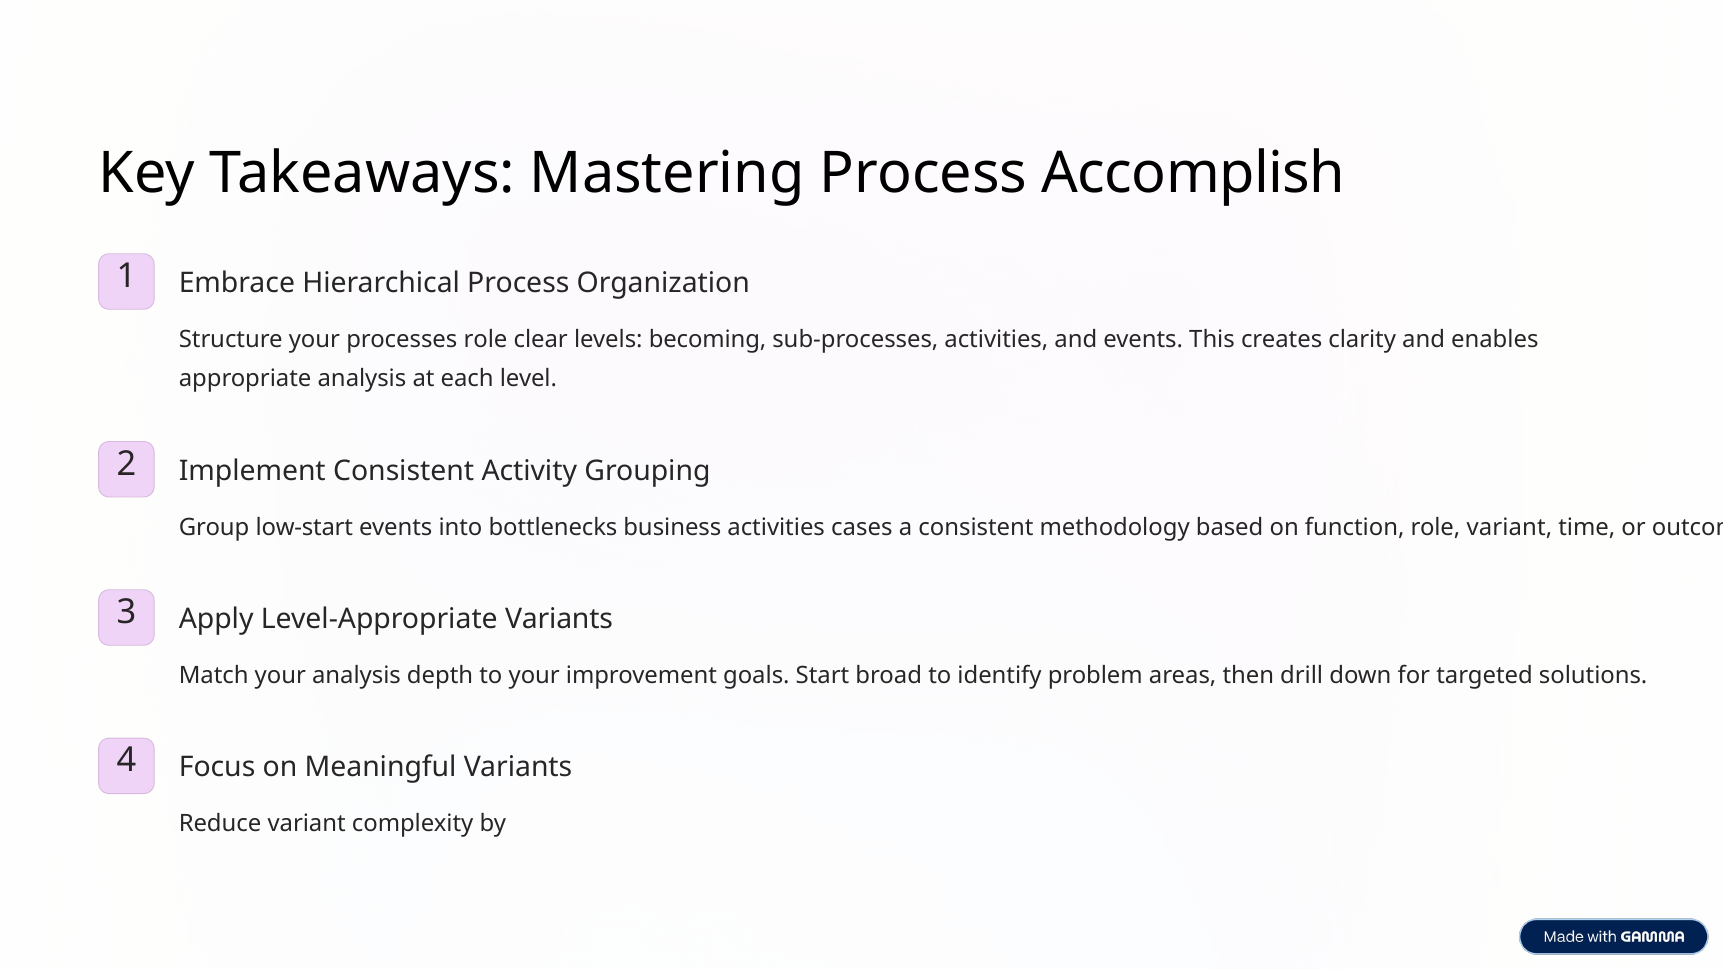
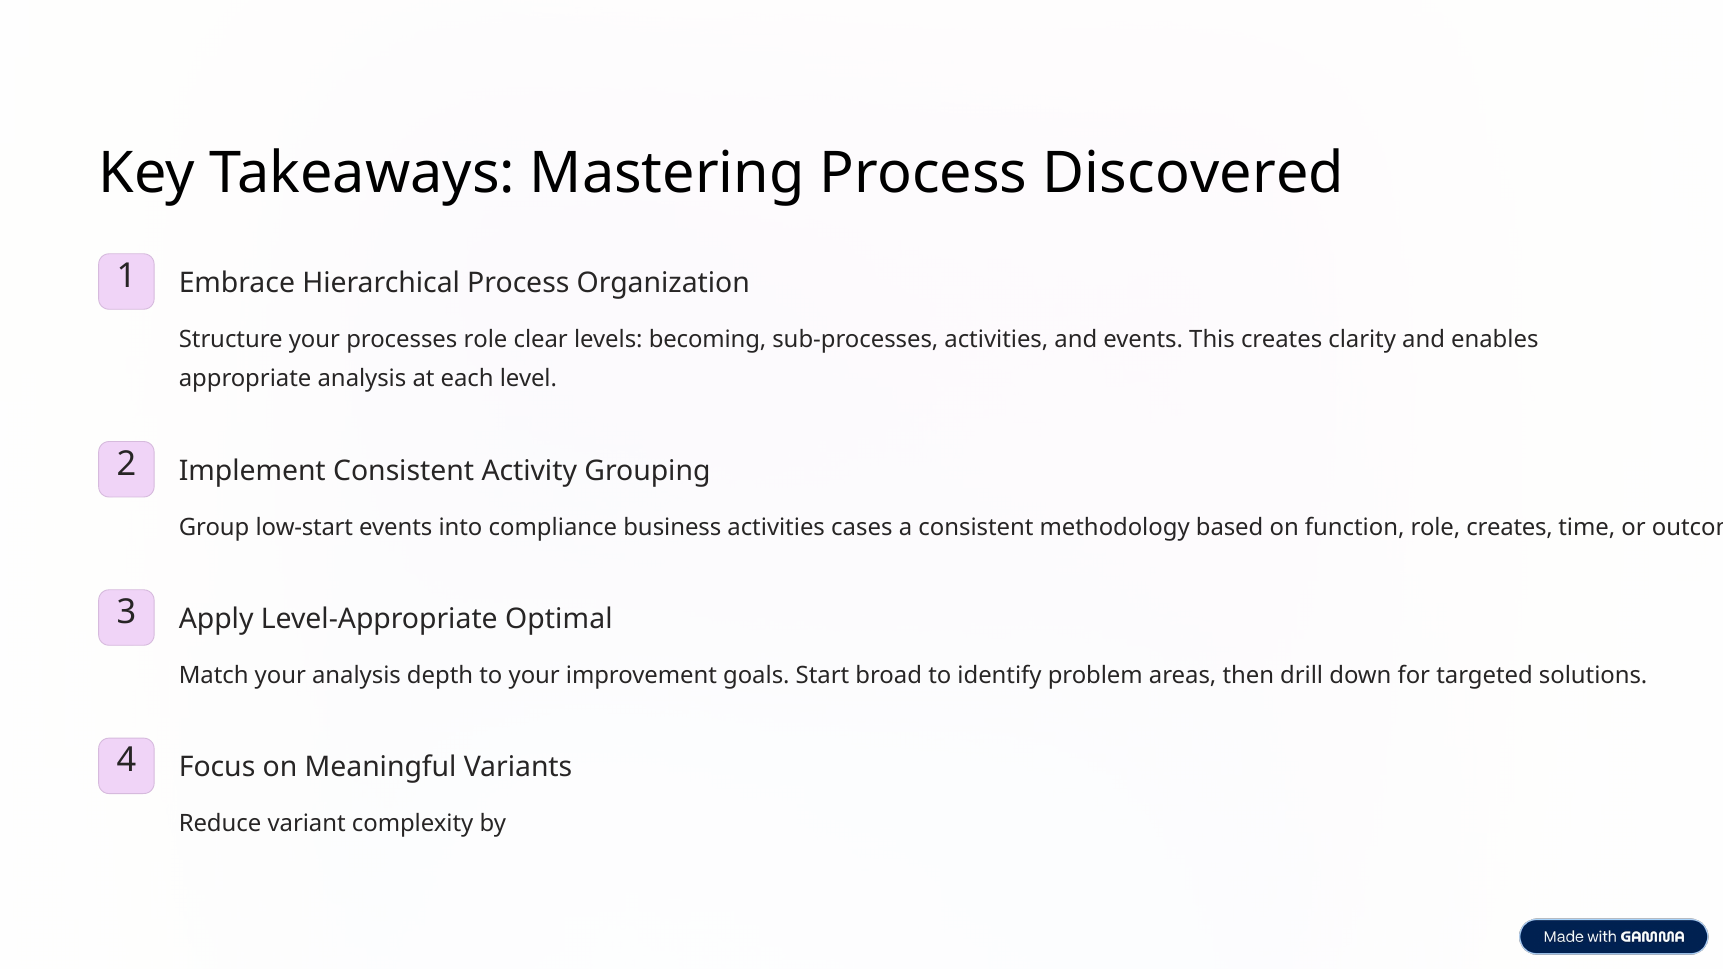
Accomplish: Accomplish -> Discovered
bottlenecks: bottlenecks -> compliance
role variant: variant -> creates
Level-Appropriate Variants: Variants -> Optimal
